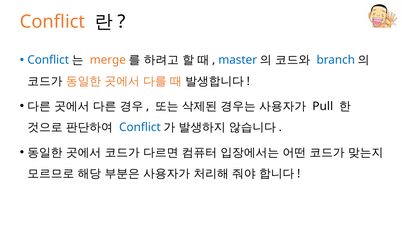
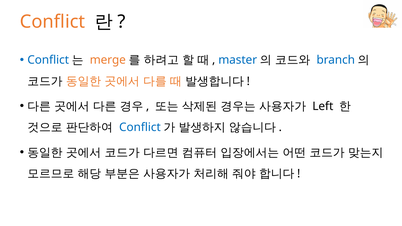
Pull: Pull -> Left
